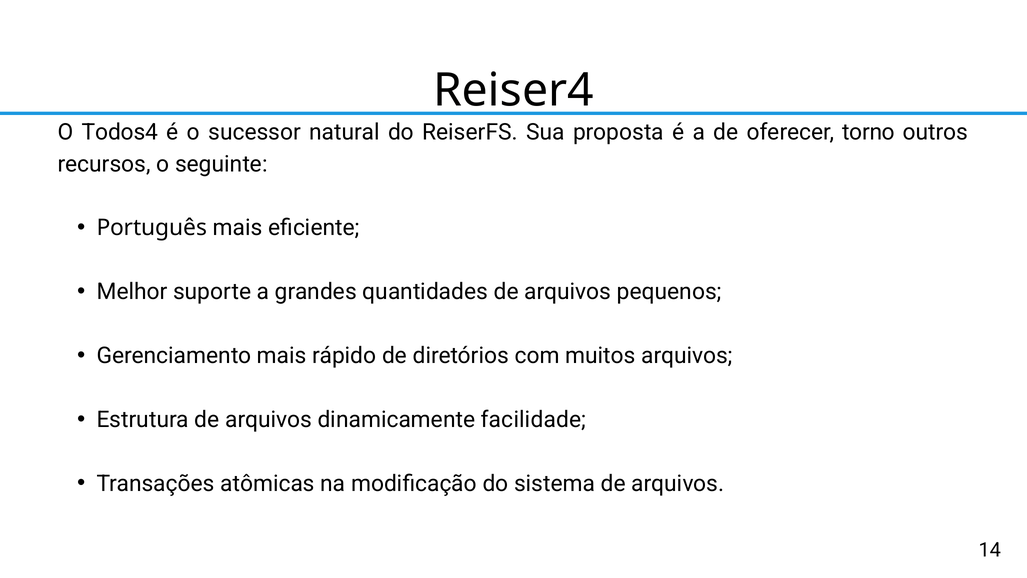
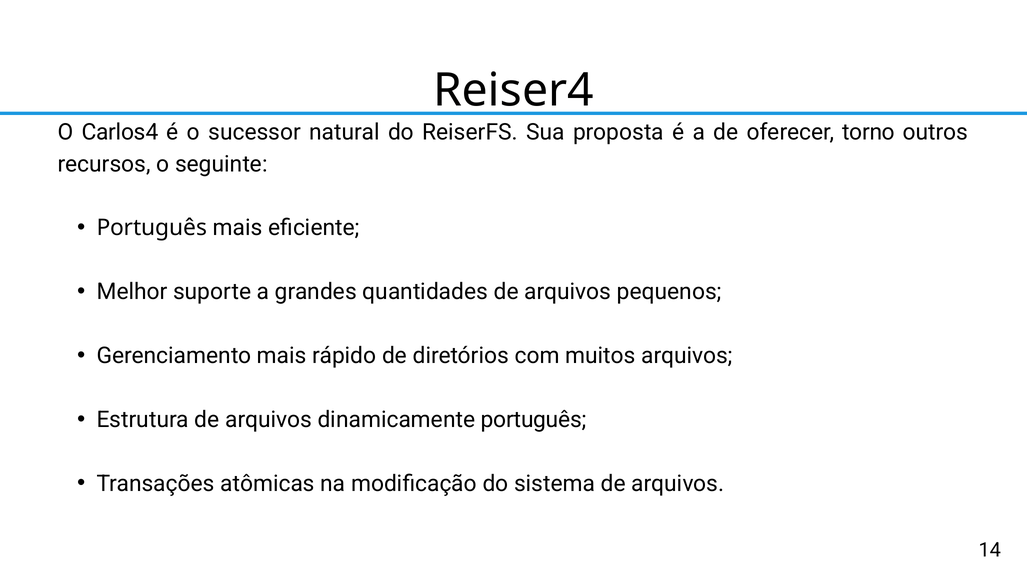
Todos4: Todos4 -> Carlos4
dinamicamente facilidade: facilidade -> português
